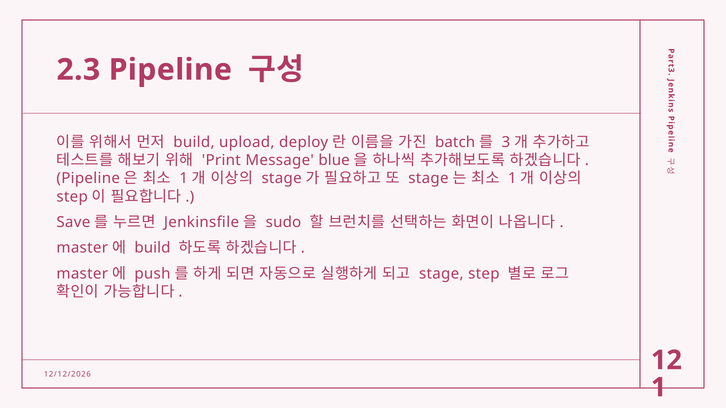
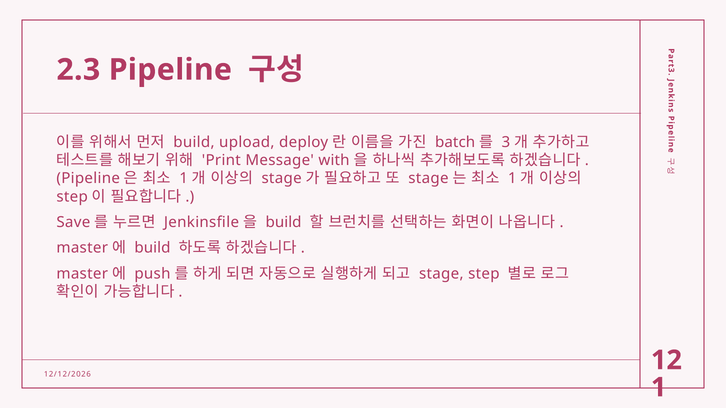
blue: blue -> with
sudo at (283, 222): sudo -> build
